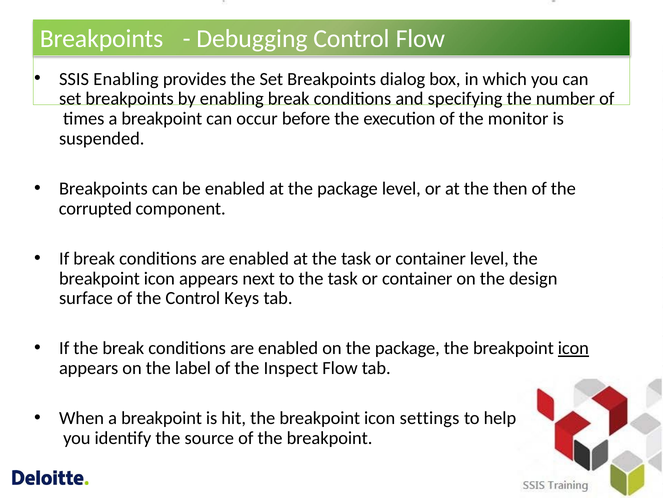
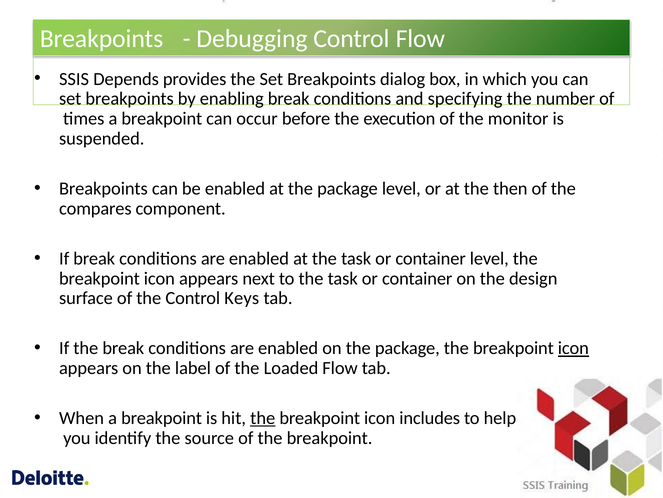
SSIS Enabling: Enabling -> Depends
corrupted: corrupted -> compares
Inspect: Inspect -> Loaded
the at (263, 418) underline: none -> present
settings: settings -> includes
